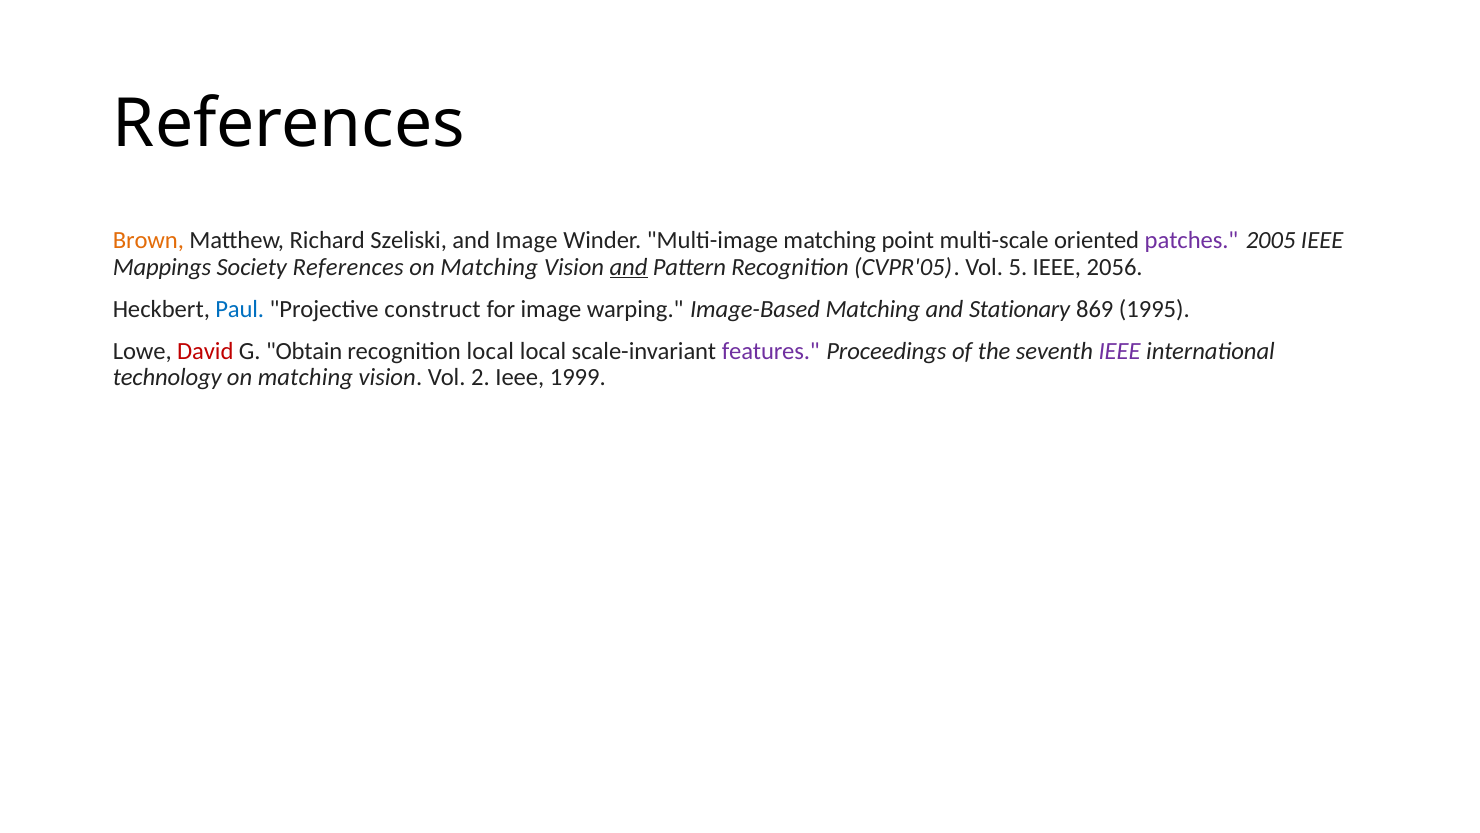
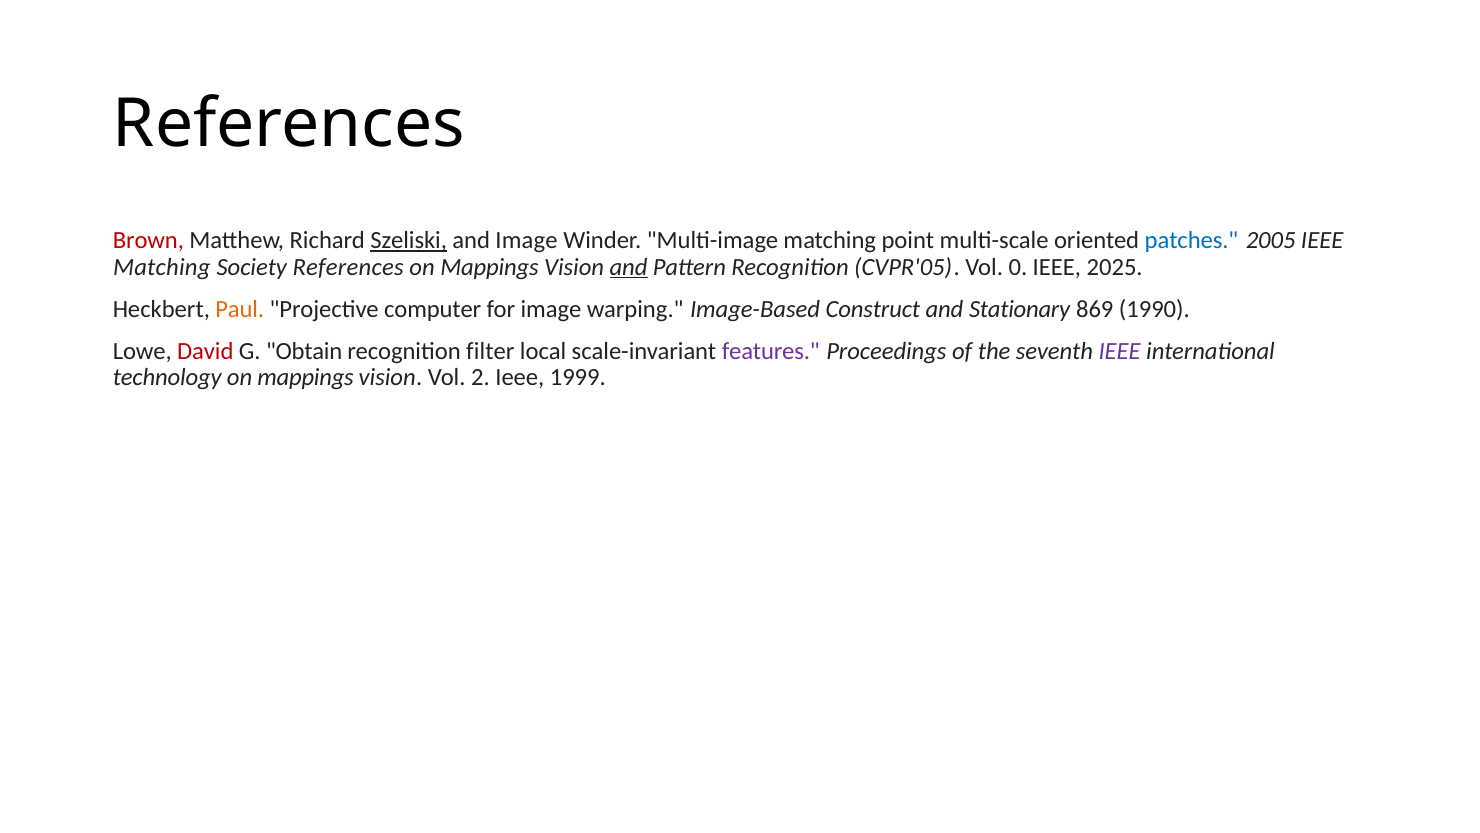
Brown colour: orange -> red
Szeliski underline: none -> present
patches colour: purple -> blue
Mappings at (162, 267): Mappings -> Matching
Matching at (489, 267): Matching -> Mappings
5: 5 -> 0
2056: 2056 -> 2025
Paul colour: blue -> orange
construct: construct -> computer
Image-Based Matching: Matching -> Construct
1995: 1995 -> 1990
recognition local: local -> filter
matching at (305, 378): matching -> mappings
